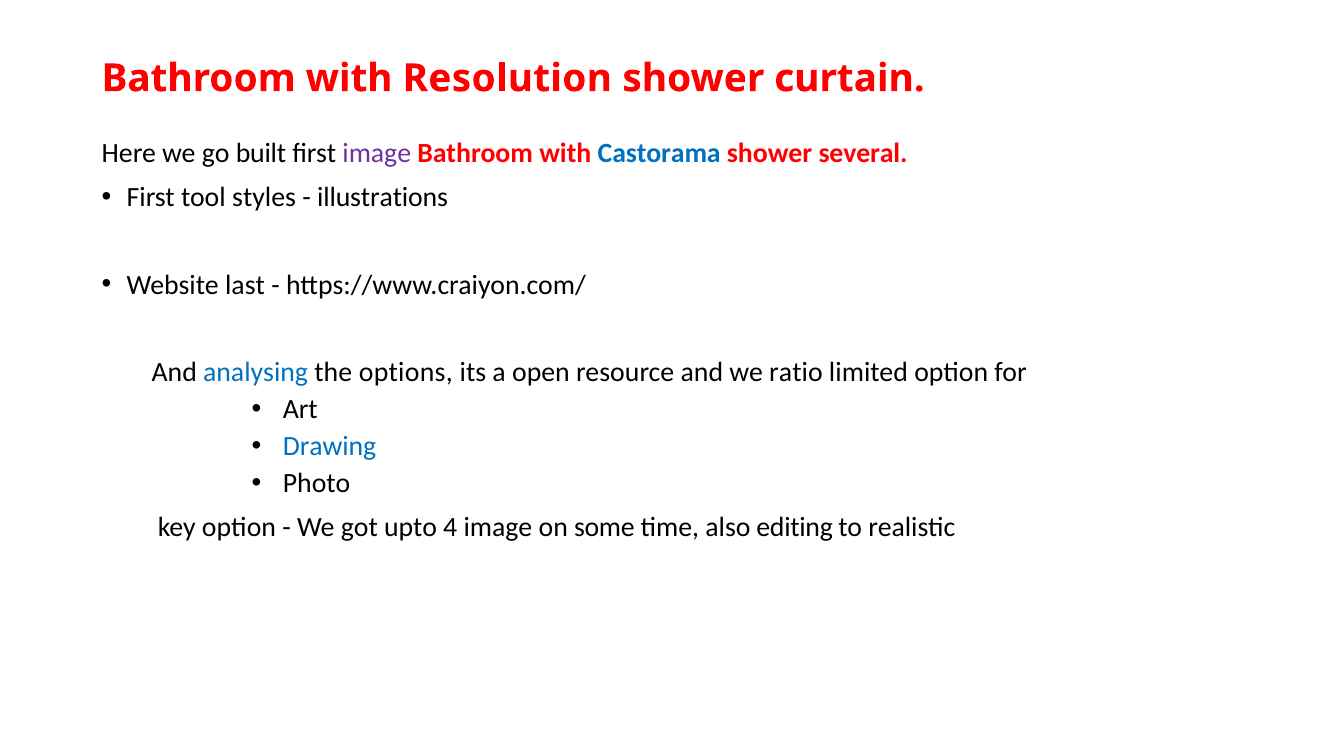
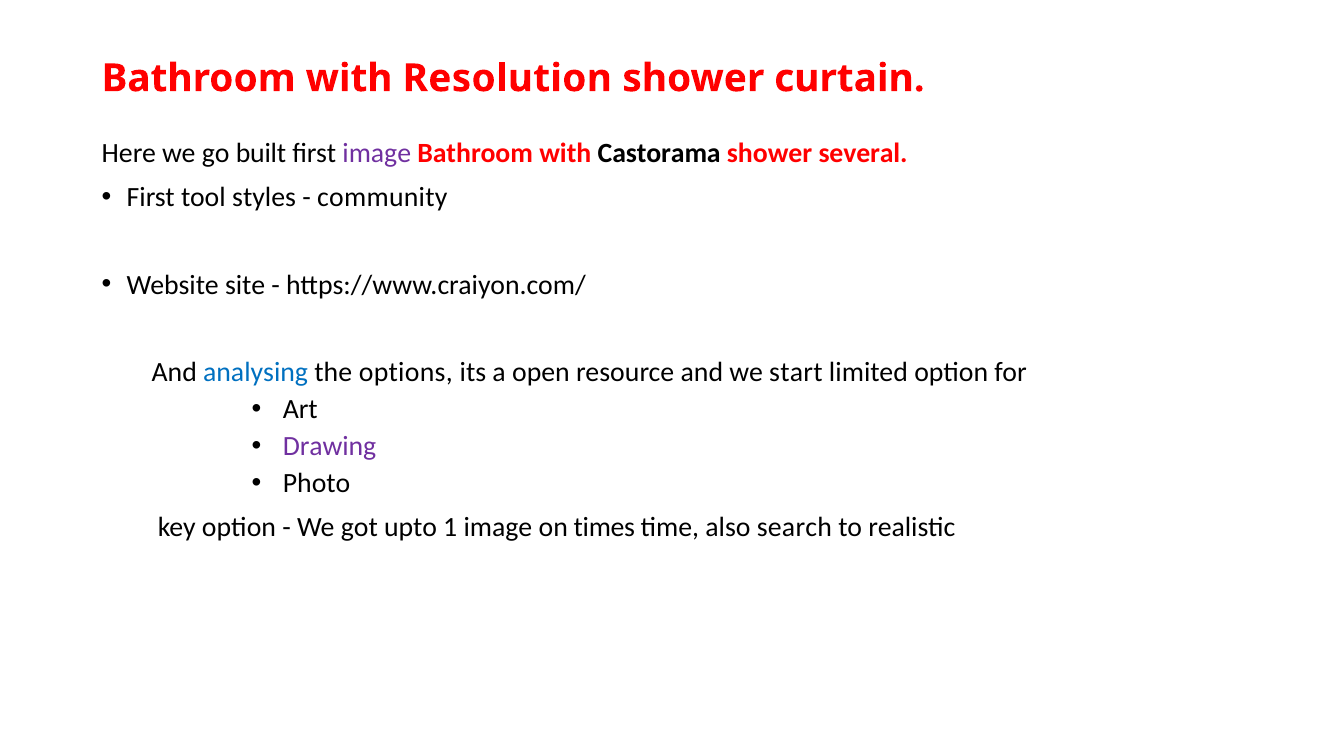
Castorama colour: blue -> black
illustrations: illustrations -> community
last: last -> site
ratio: ratio -> start
Drawing colour: blue -> purple
4: 4 -> 1
some: some -> times
editing: editing -> search
